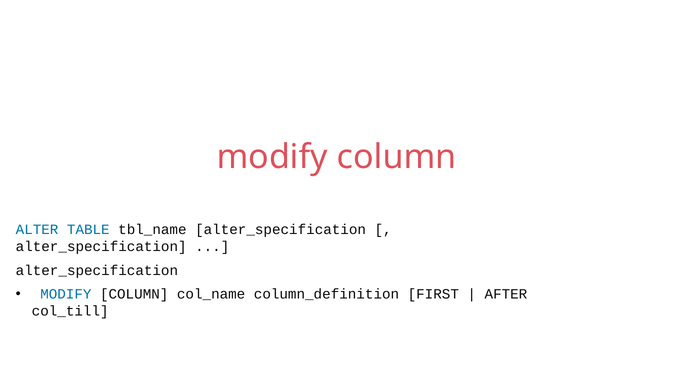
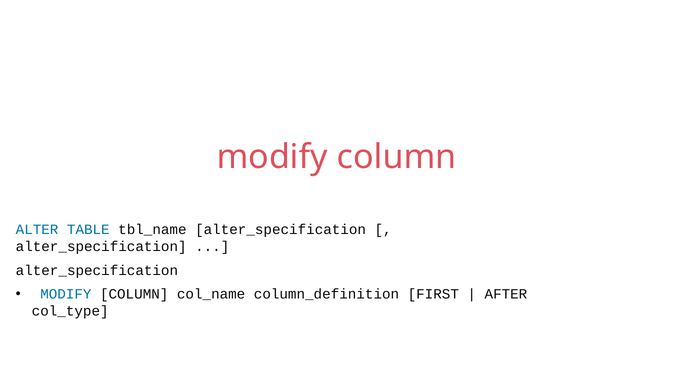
col_till: col_till -> col_type
